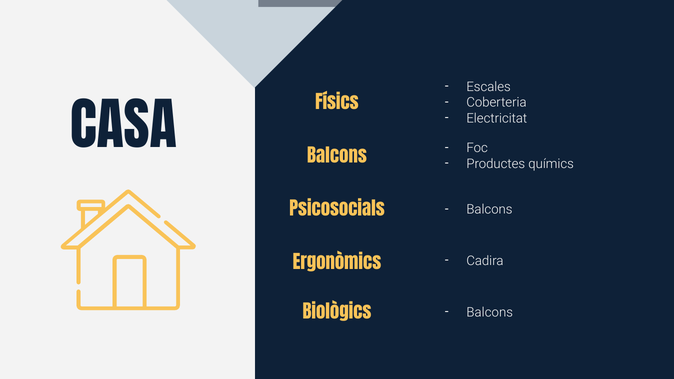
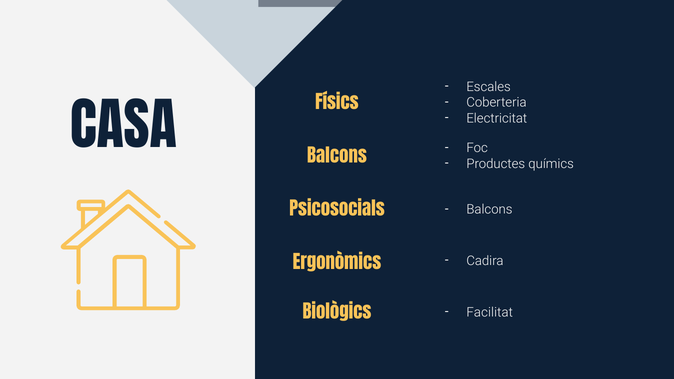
Balcons at (490, 312): Balcons -> Facilitat
